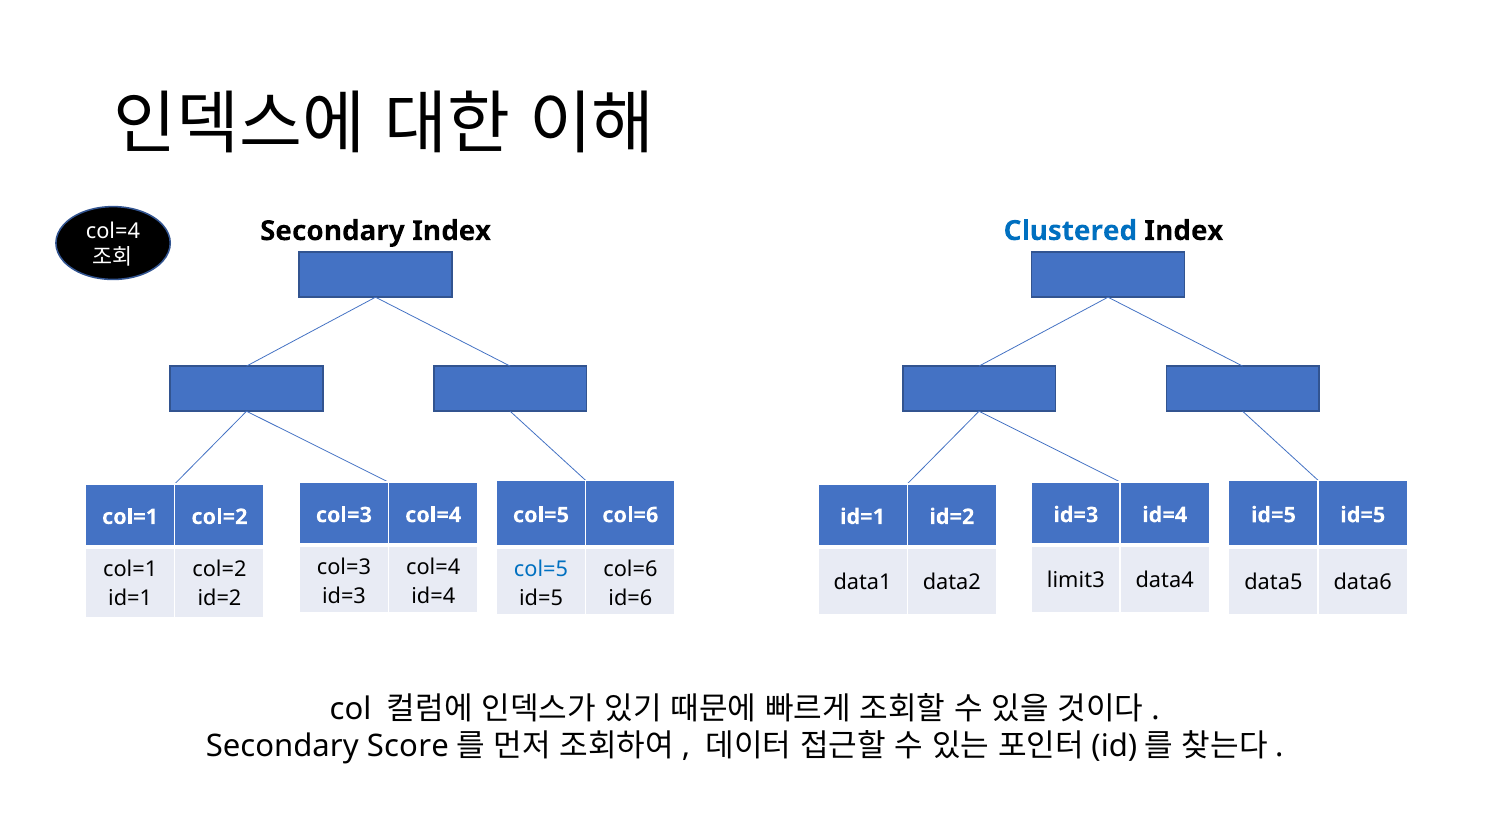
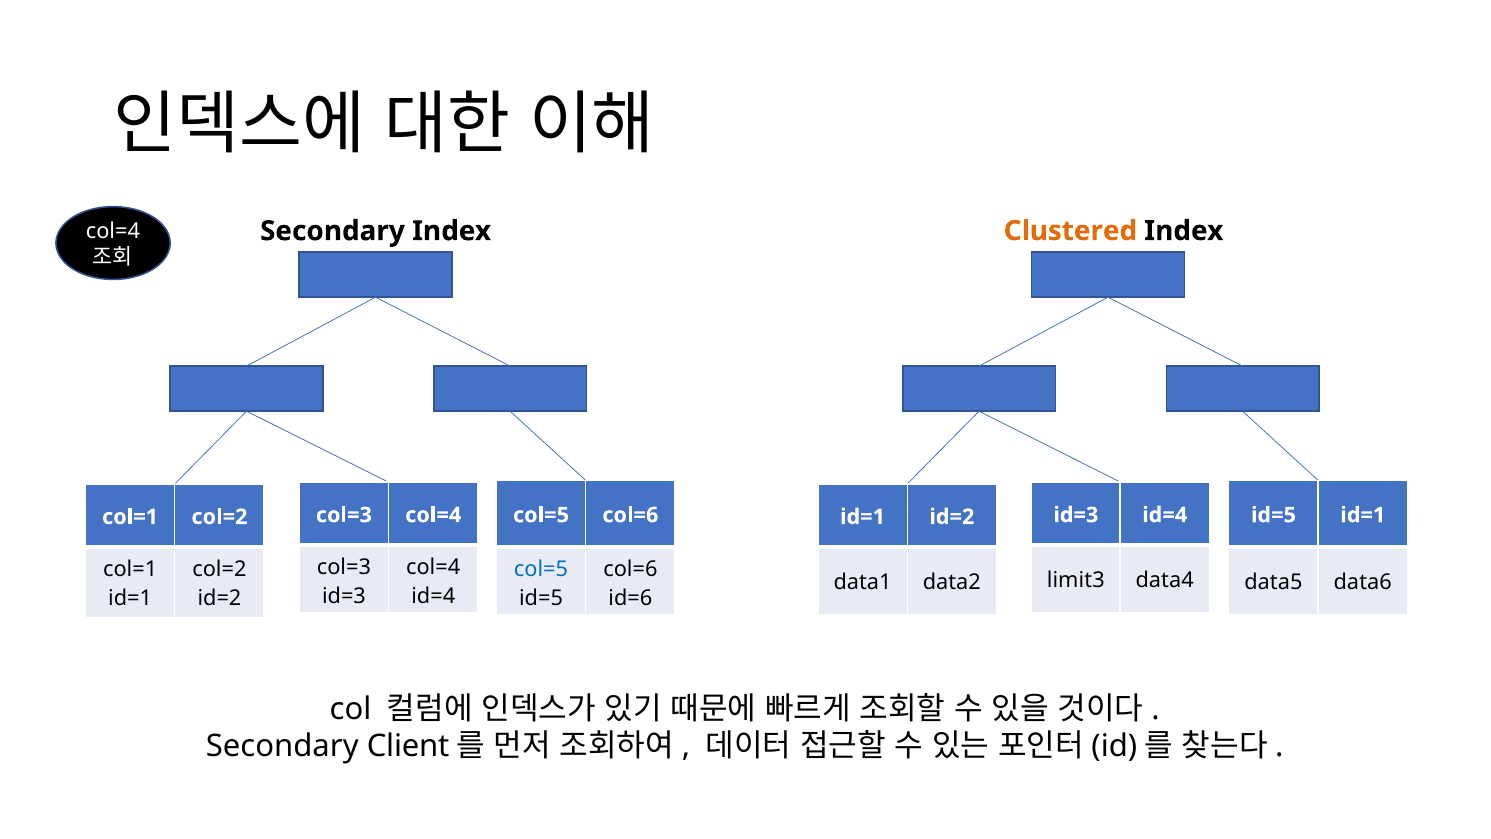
Clustered colour: blue -> orange
id=5 id=5: id=5 -> id=1
Score: Score -> Client
